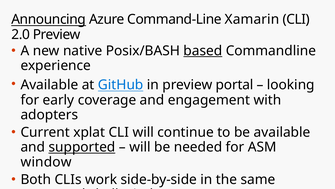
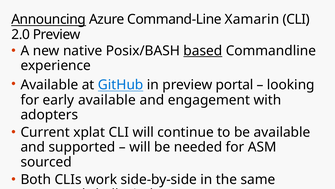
early coverage: coverage -> available
supported underline: present -> none
window at (46, 162): window -> sourced
